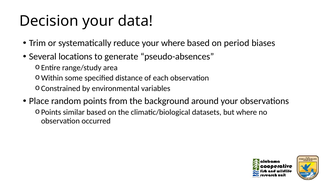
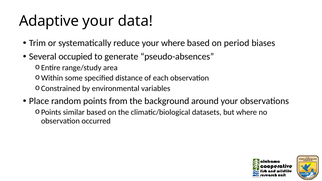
Decision: Decision -> Adaptive
locations: locations -> occupied
